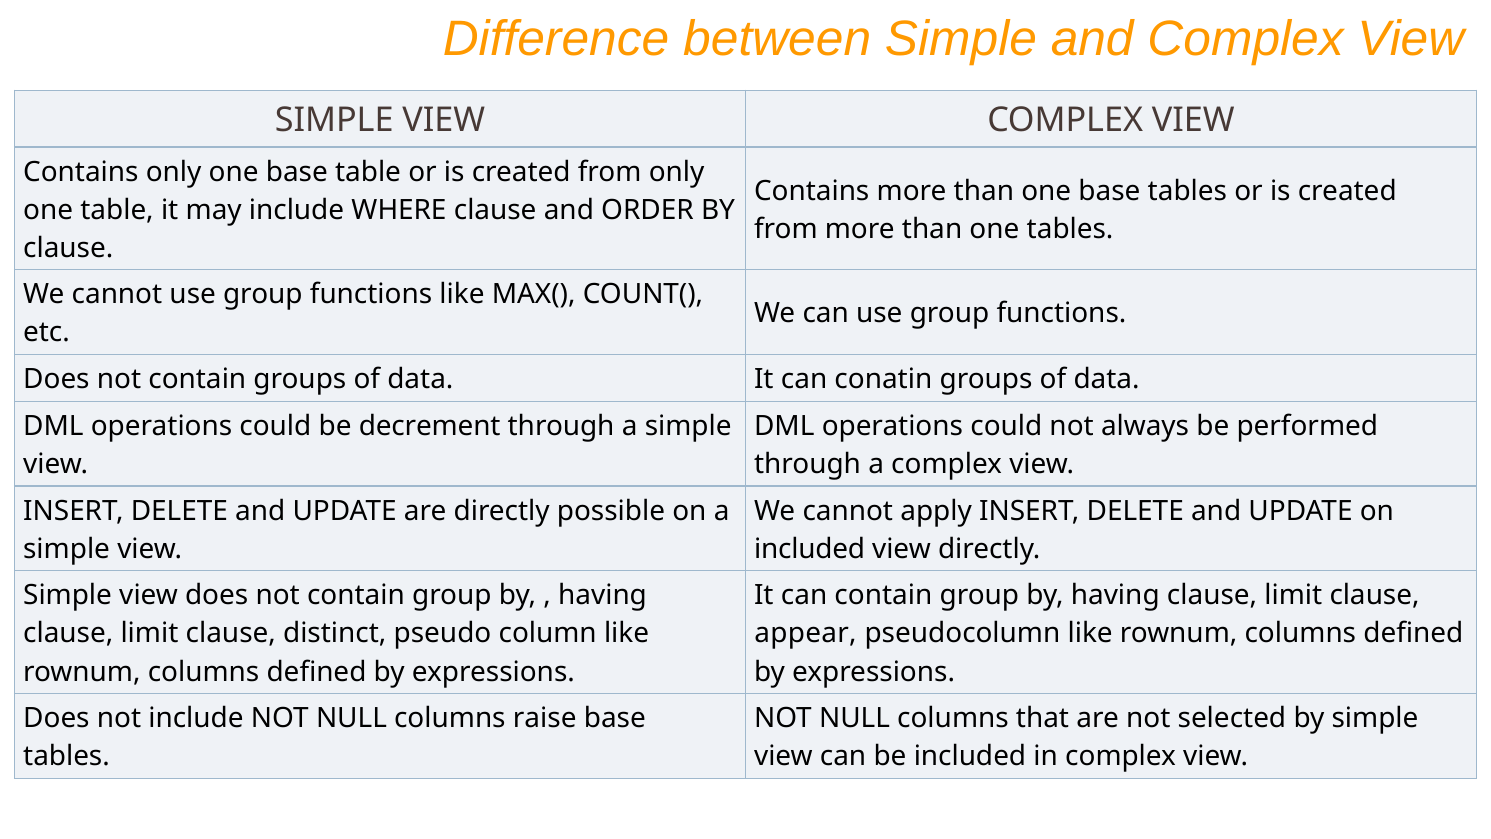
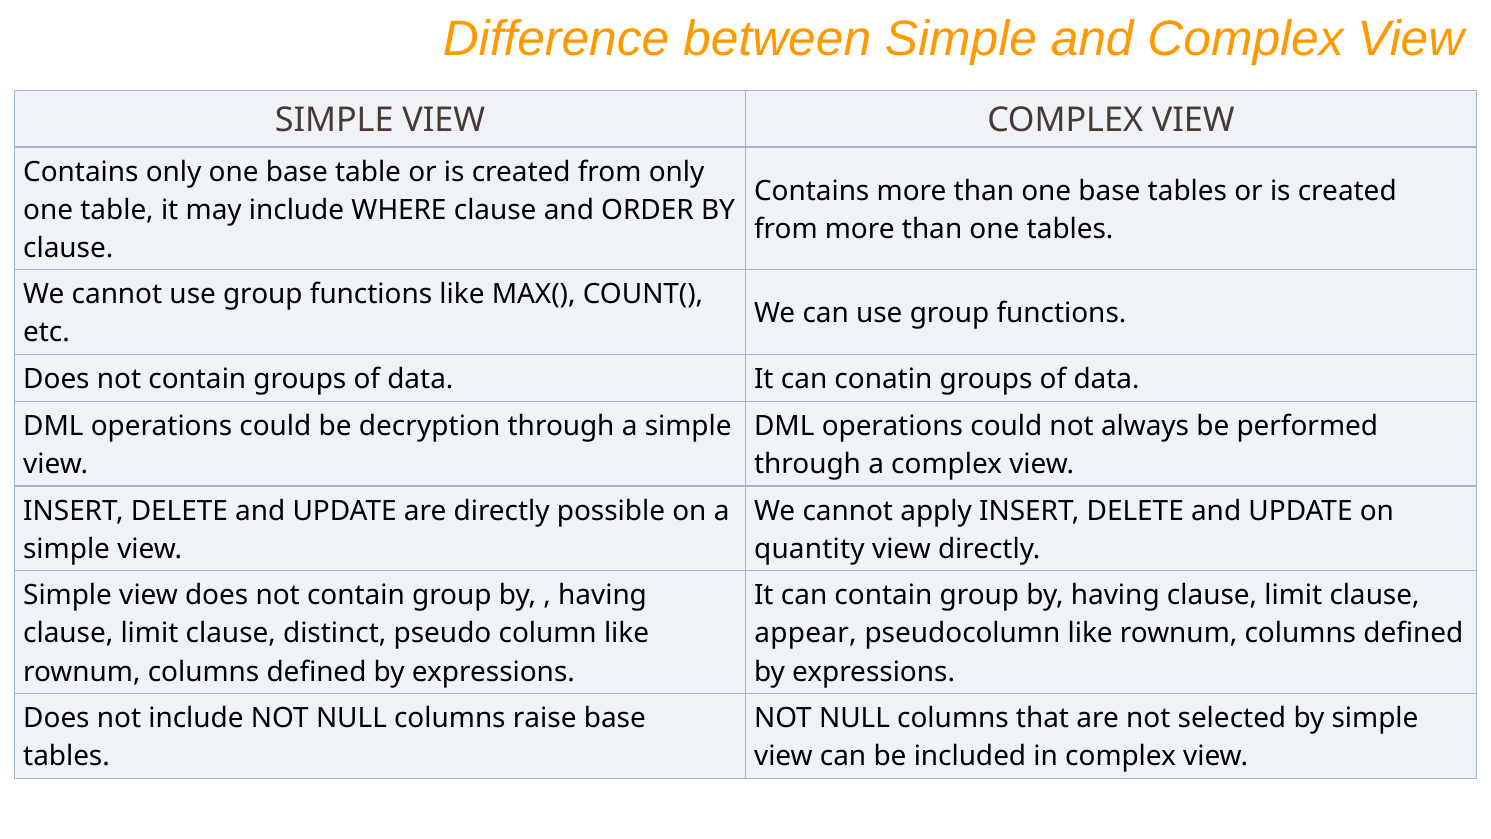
decrement: decrement -> decryption
included at (810, 549): included -> quantity
